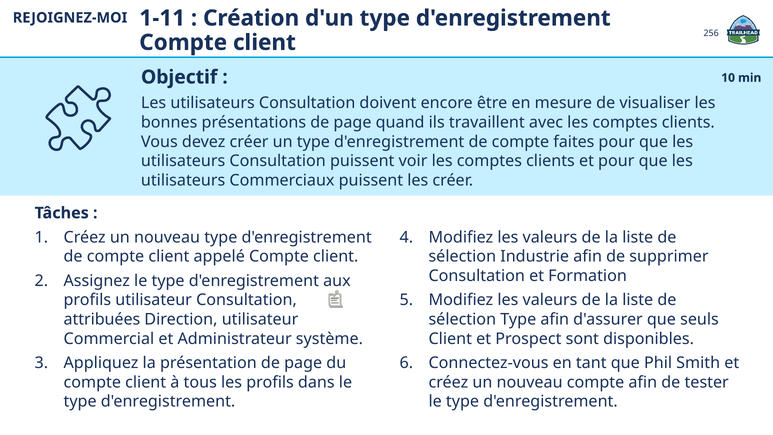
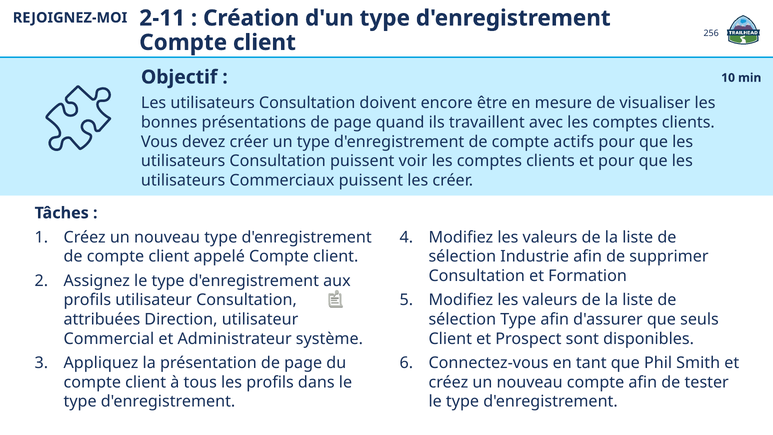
1-11: 1-11 -> 2-11
faites: faites -> actifs
